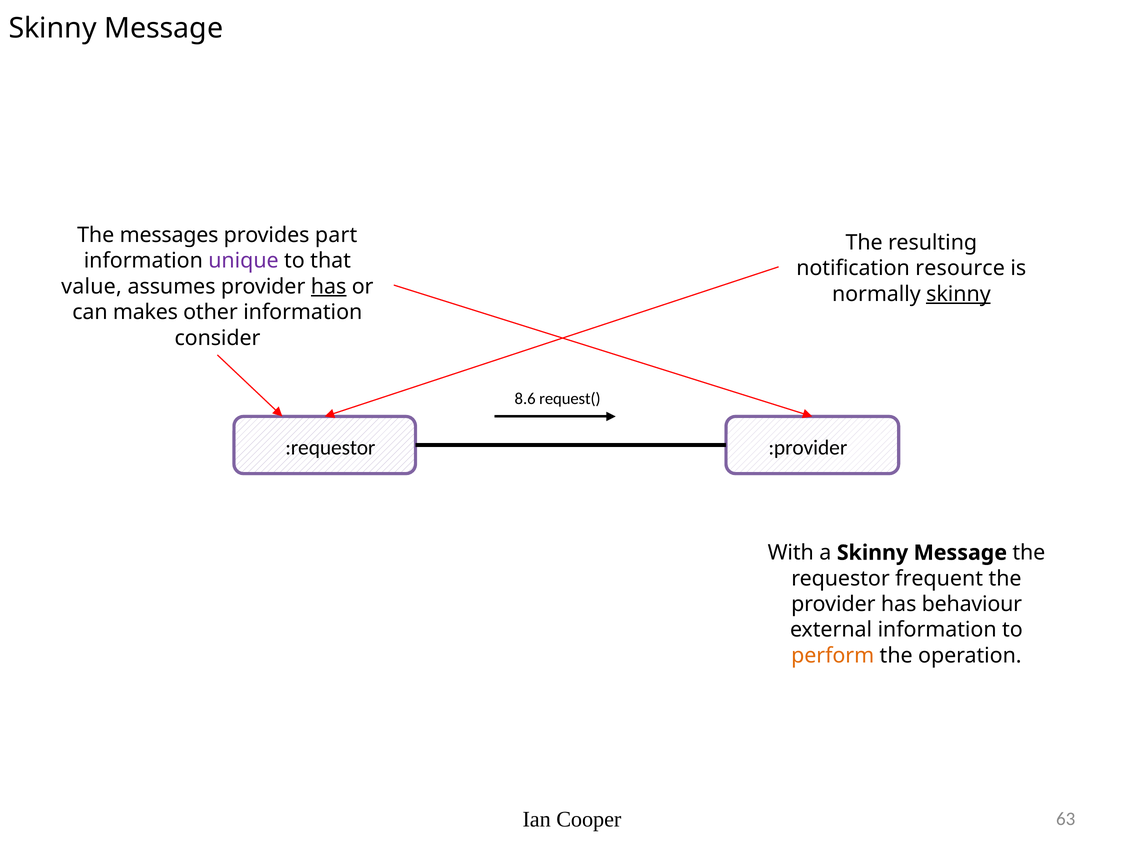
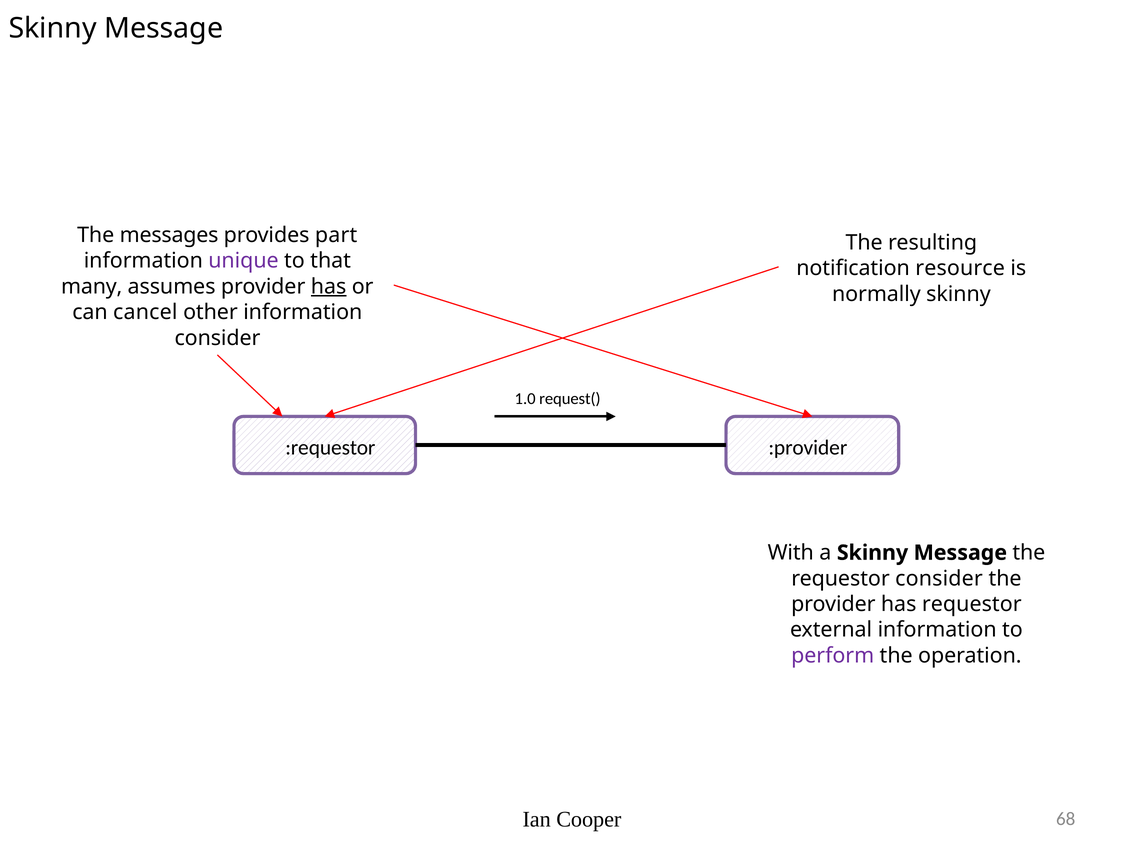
value: value -> many
skinny at (958, 294) underline: present -> none
makes: makes -> cancel
8.6: 8.6 -> 1.0
requestor frequent: frequent -> consider
has behaviour: behaviour -> requestor
perform colour: orange -> purple
63: 63 -> 68
